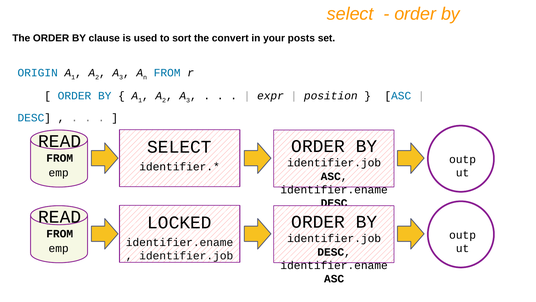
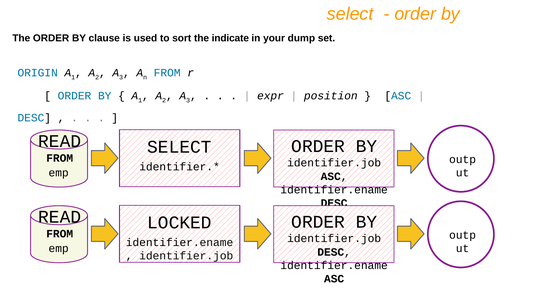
convert: convert -> indicate
posts: posts -> dump
